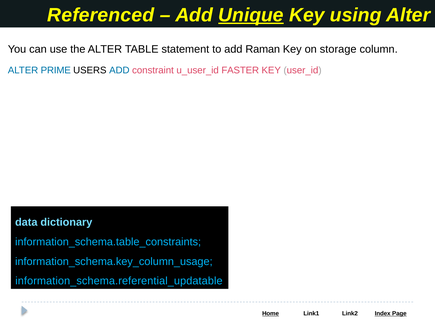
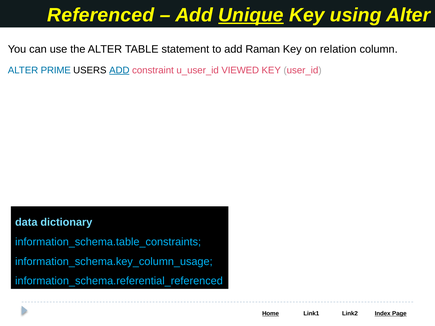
storage: storage -> relation
ADD at (119, 70) underline: none -> present
FASTER: FASTER -> VIEWED
information_schema.referential_updatable: information_schema.referential_updatable -> information_schema.referential_referenced
